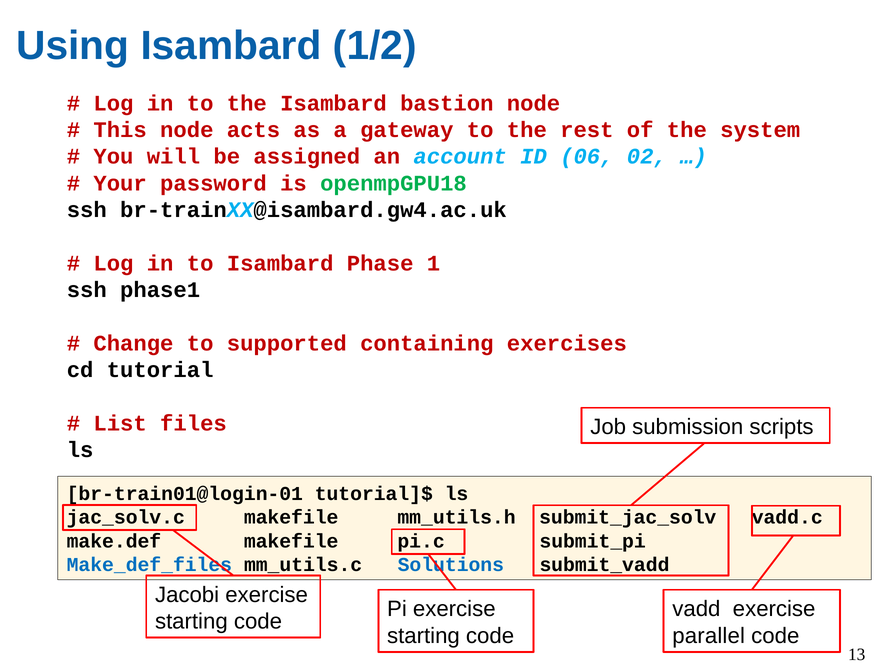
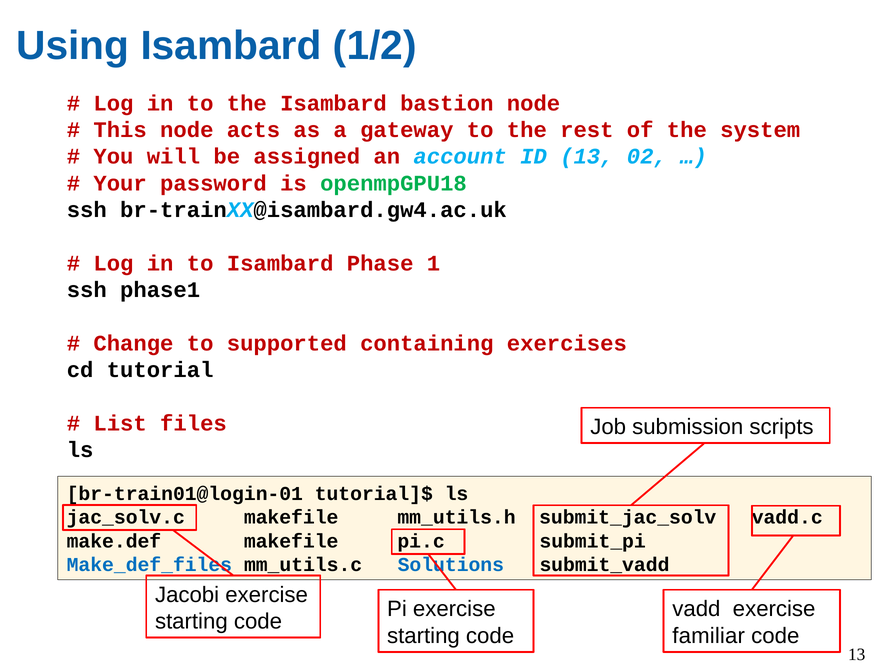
ID 06: 06 -> 13
parallel: parallel -> familiar
